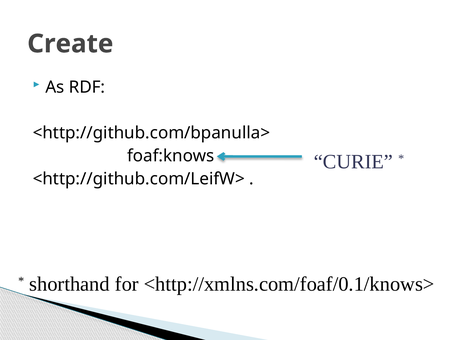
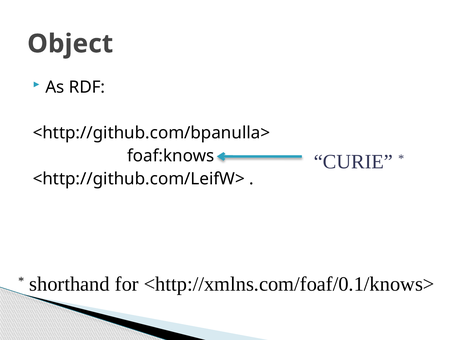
Create: Create -> Object
